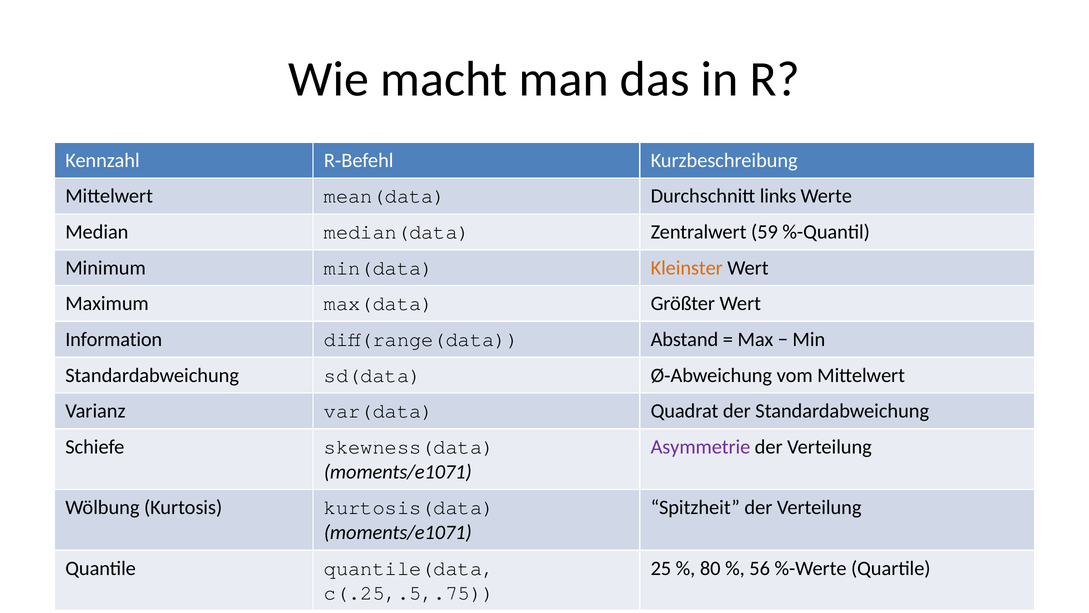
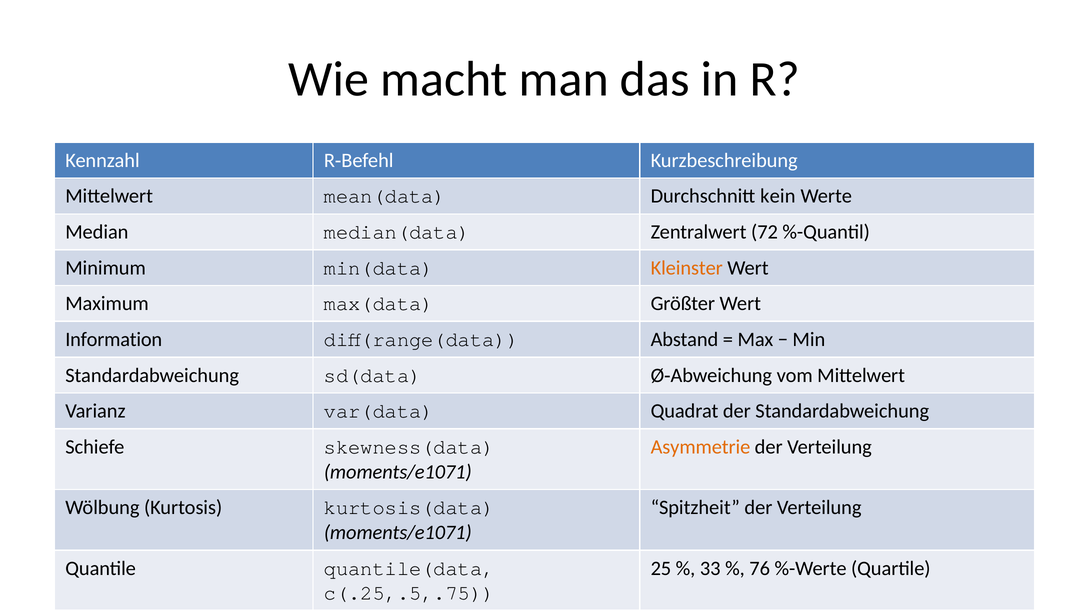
links: links -> kein
59: 59 -> 72
Asymmetrie colour: purple -> orange
80: 80 -> 33
56: 56 -> 76
